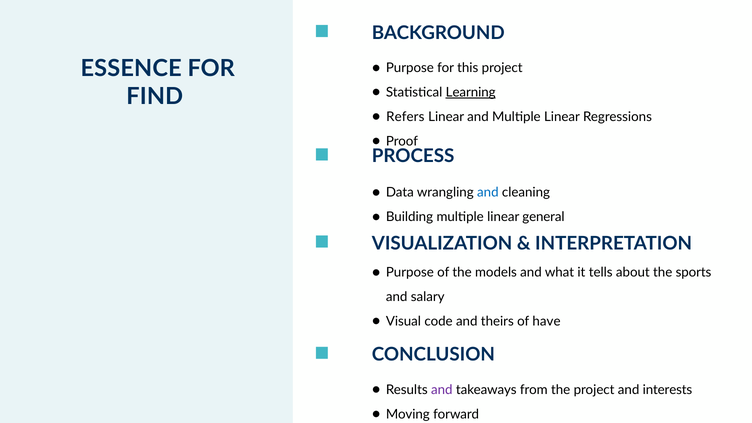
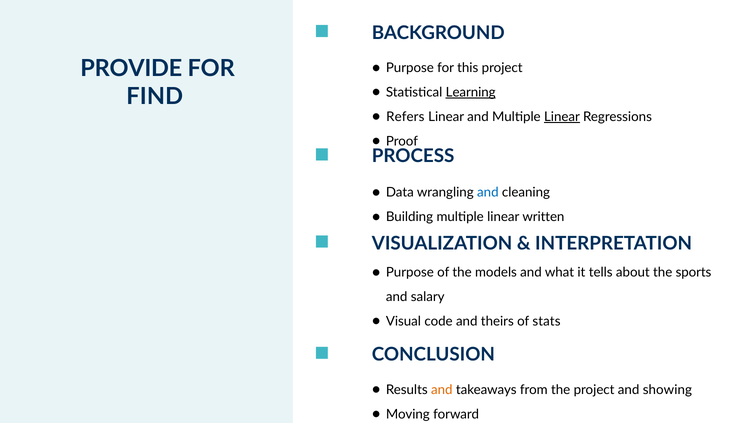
ESSENCE: ESSENCE -> PROVIDE
Linear at (562, 117) underline: none -> present
general: general -> written
have: have -> stats
and at (442, 390) colour: purple -> orange
interests: interests -> showing
